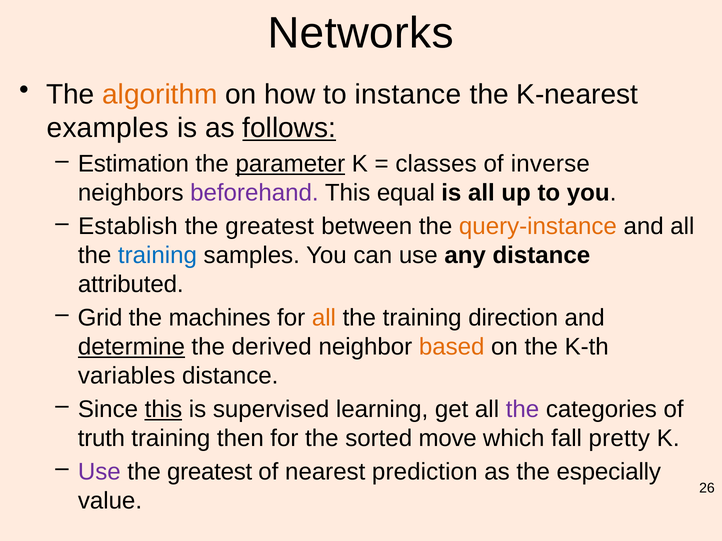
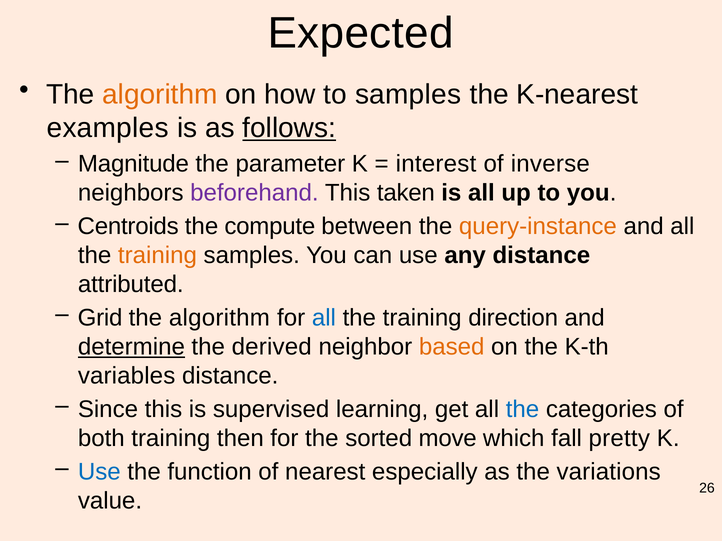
Networks: Networks -> Expected
to instance: instance -> samples
Estimation: Estimation -> Magnitude
parameter underline: present -> none
classes: classes -> interest
equal: equal -> taken
Establish: Establish -> Centroids
greatest at (270, 227): greatest -> compute
training at (157, 256) colour: blue -> orange
machines at (220, 318): machines -> algorithm
all at (324, 318) colour: orange -> blue
this at (163, 410) underline: present -> none
the at (523, 410) colour: purple -> blue
truth: truth -> both
Use at (99, 472) colour: purple -> blue
greatest at (210, 472): greatest -> function
prediction: prediction -> especially
especially: especially -> variations
